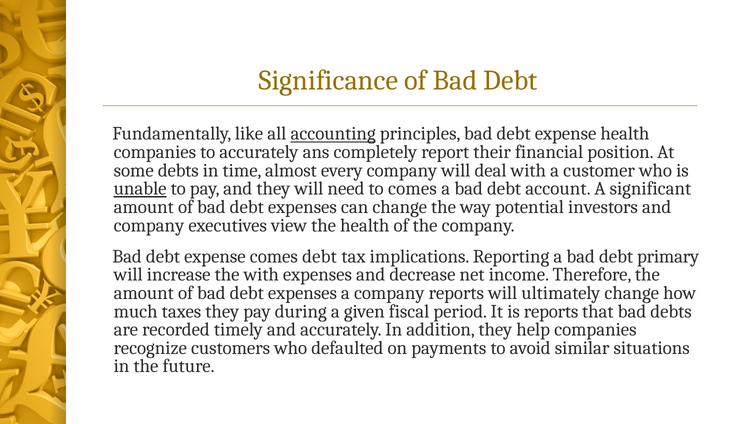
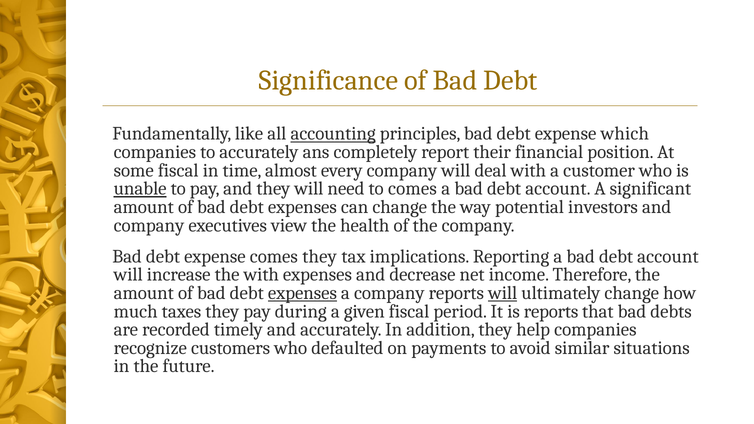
expense health: health -> which
some debts: debts -> fiscal
comes debt: debt -> they
primary at (668, 256): primary -> account
expenses at (302, 293) underline: none -> present
will at (503, 293) underline: none -> present
